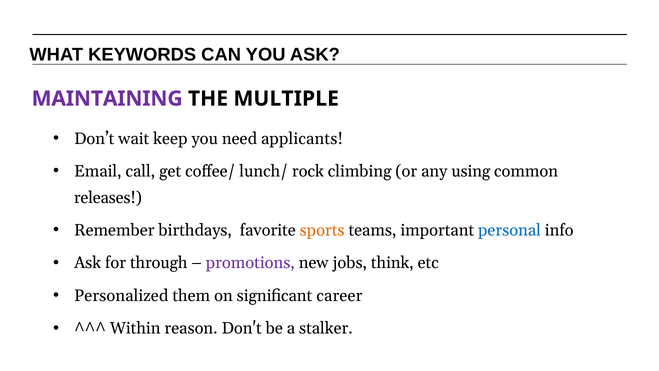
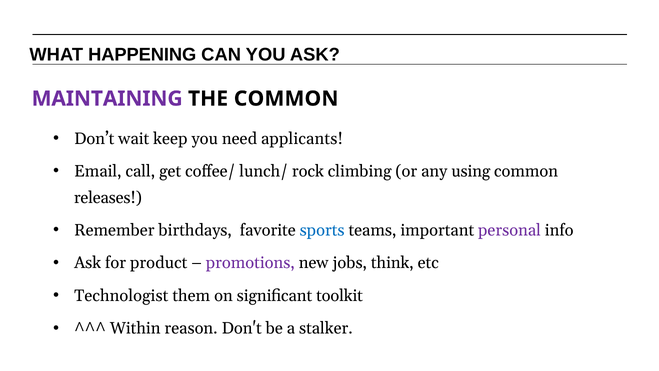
KEYWORDS: KEYWORDS -> HAPPENING
THE MULTIPLE: MULTIPLE -> COMMON
sports colour: orange -> blue
personal colour: blue -> purple
through: through -> product
Personalized: Personalized -> Technologist
career: career -> toolkit
